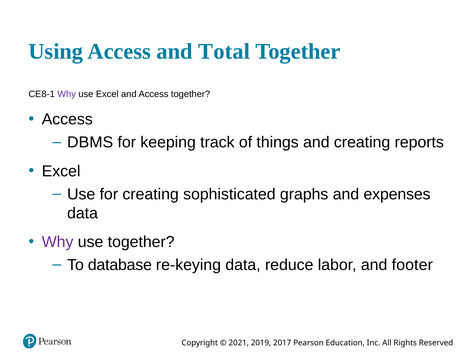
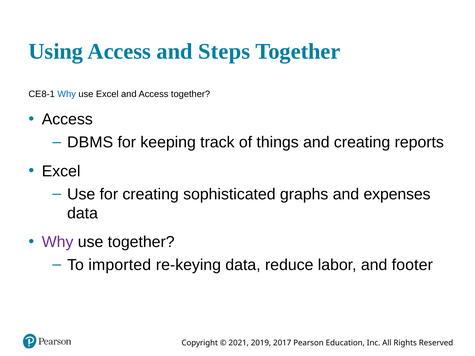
Total: Total -> Steps
Why at (67, 94) colour: purple -> blue
database: database -> imported
